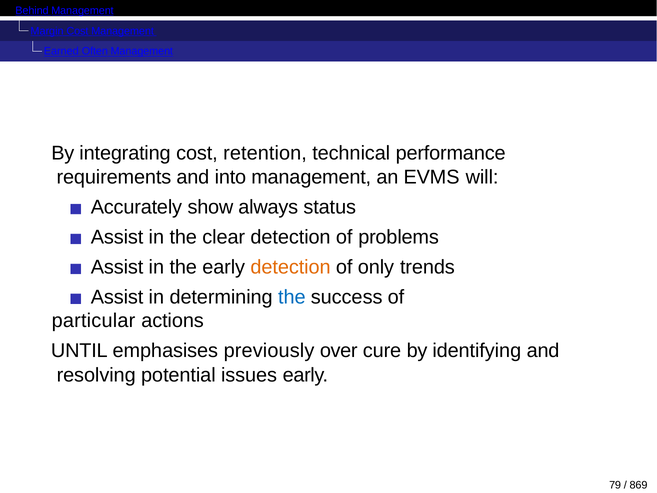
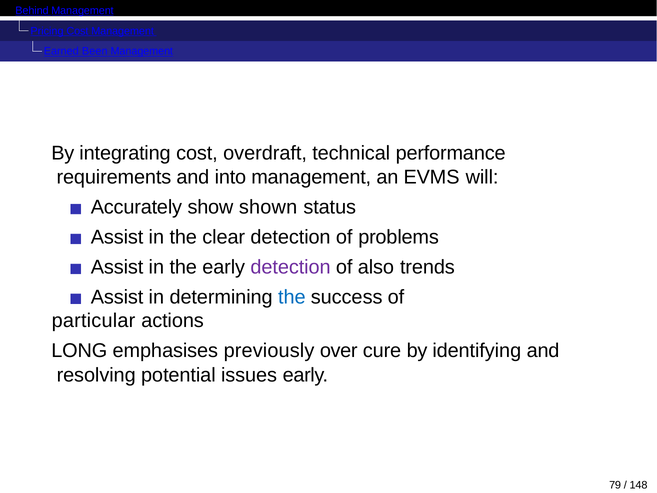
Margin: Margin -> Pricing
Often: Often -> Been
retention: retention -> overdraft
always: always -> shown
detection at (291, 267) colour: orange -> purple
only: only -> also
UNTIL: UNTIL -> LONG
869: 869 -> 148
